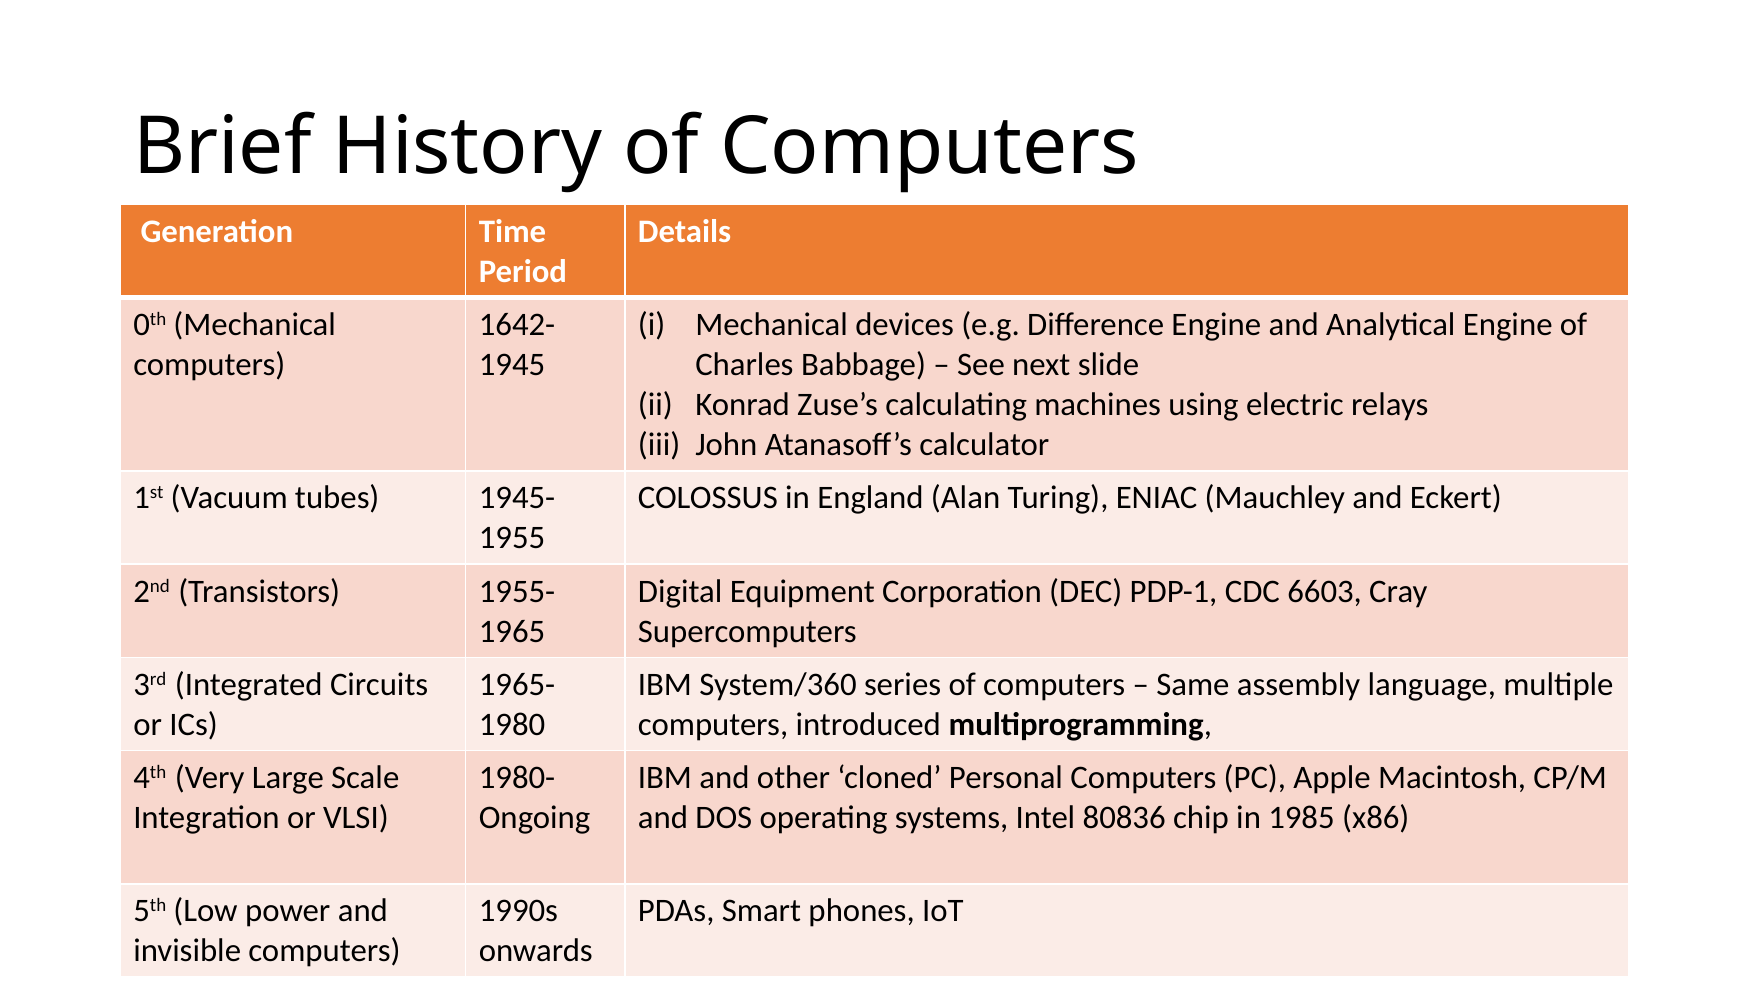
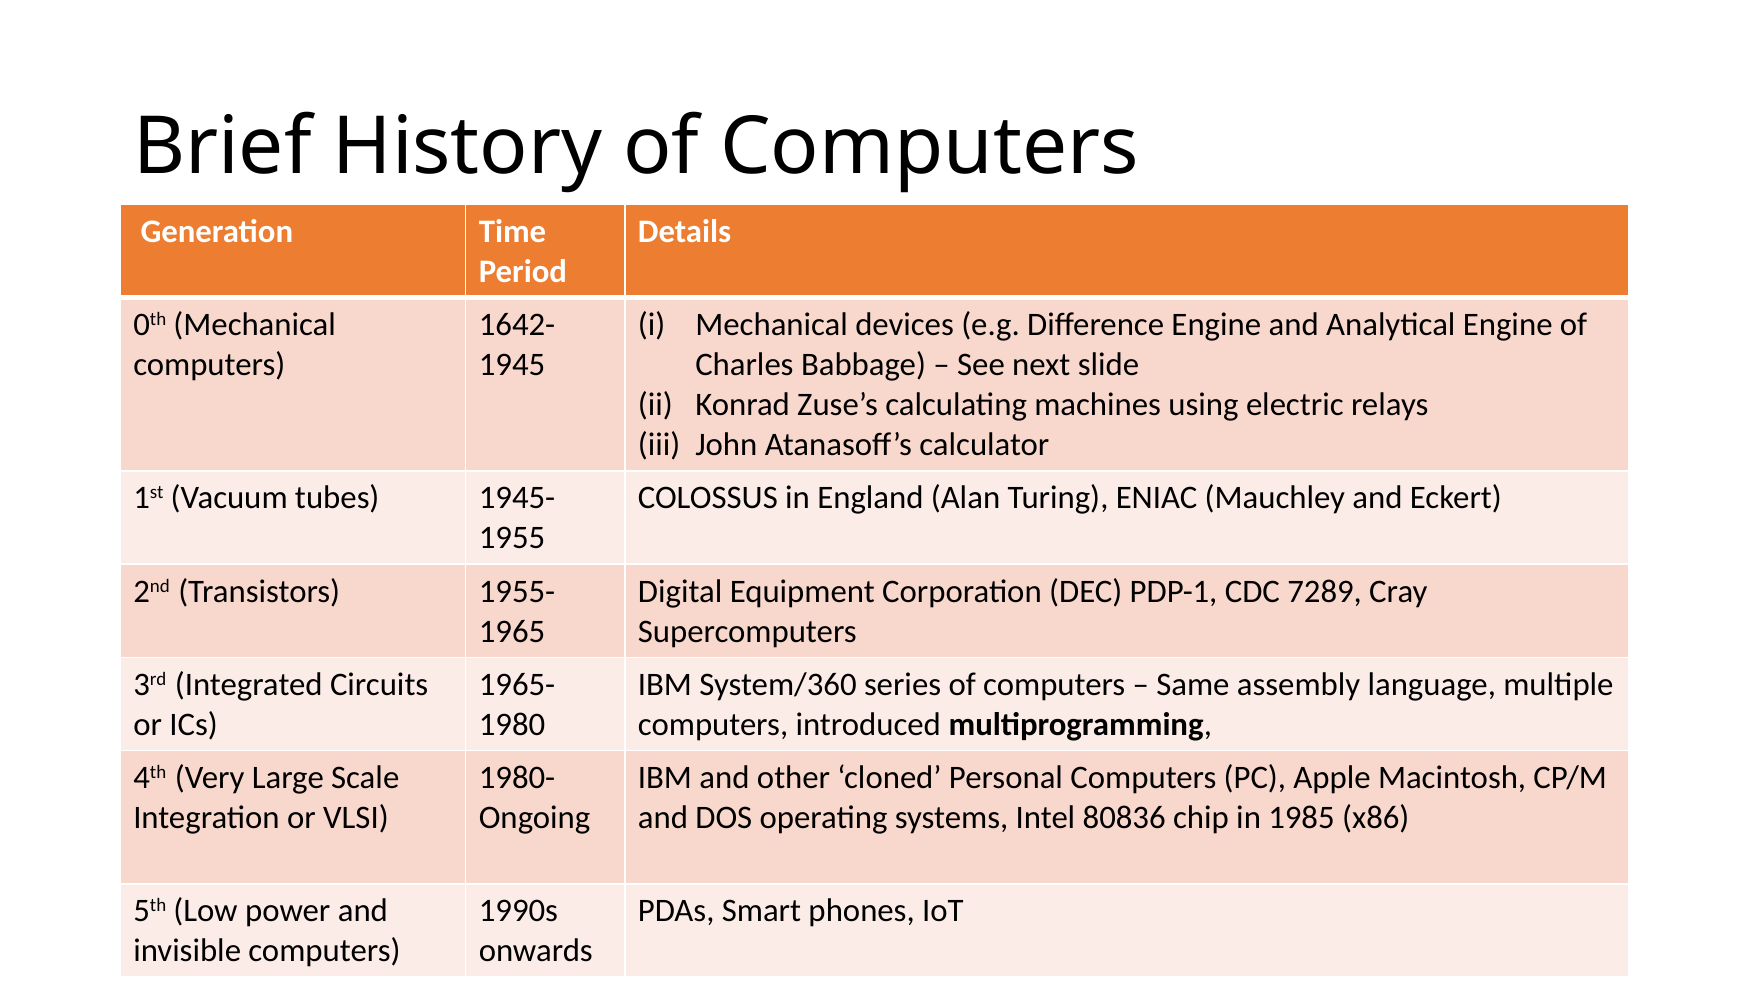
6603: 6603 -> 7289
